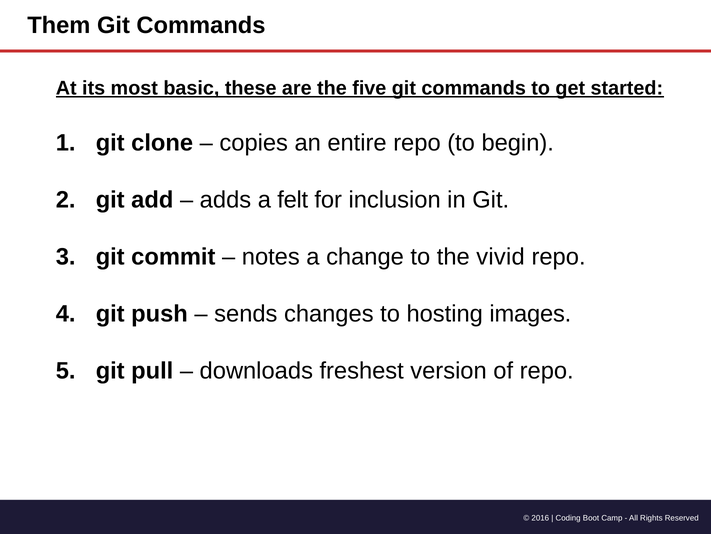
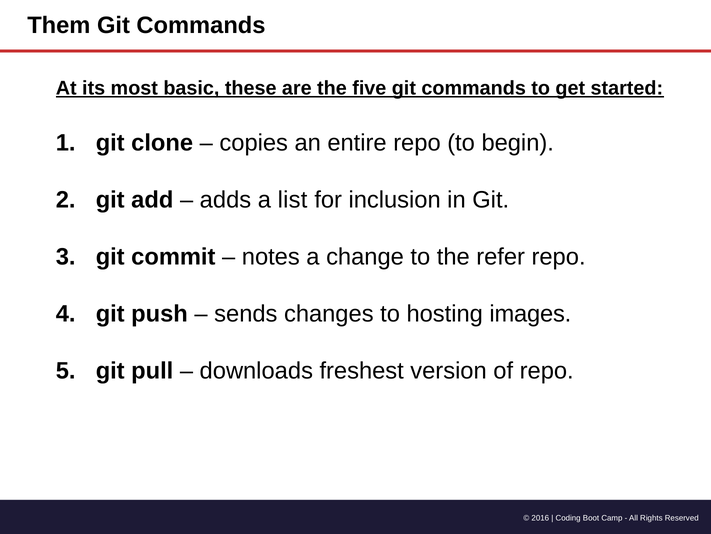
felt: felt -> list
vivid: vivid -> refer
